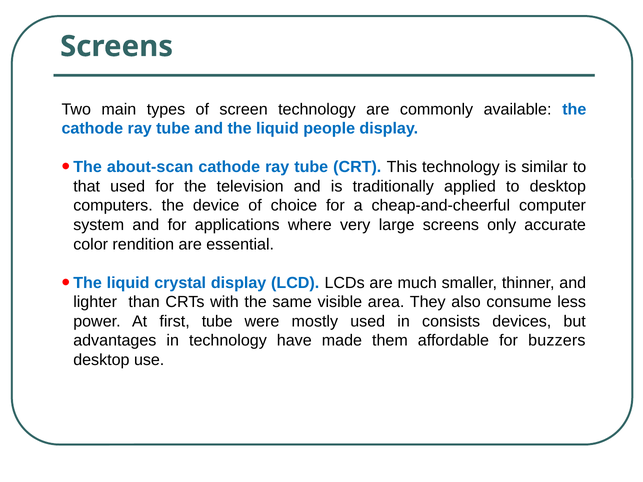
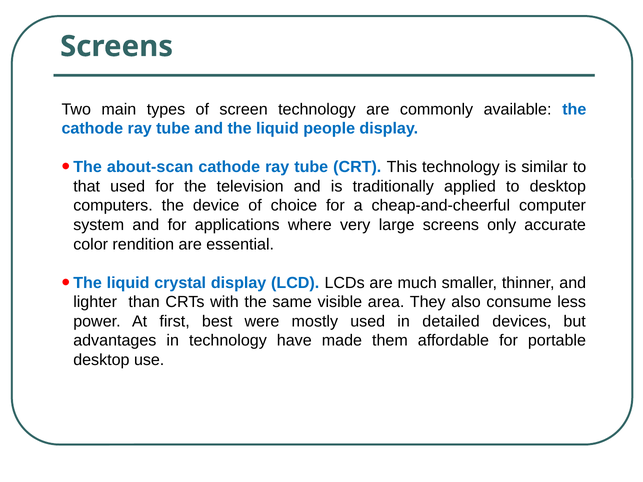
first tube: tube -> best
consists: consists -> detailed
buzzers: buzzers -> portable
